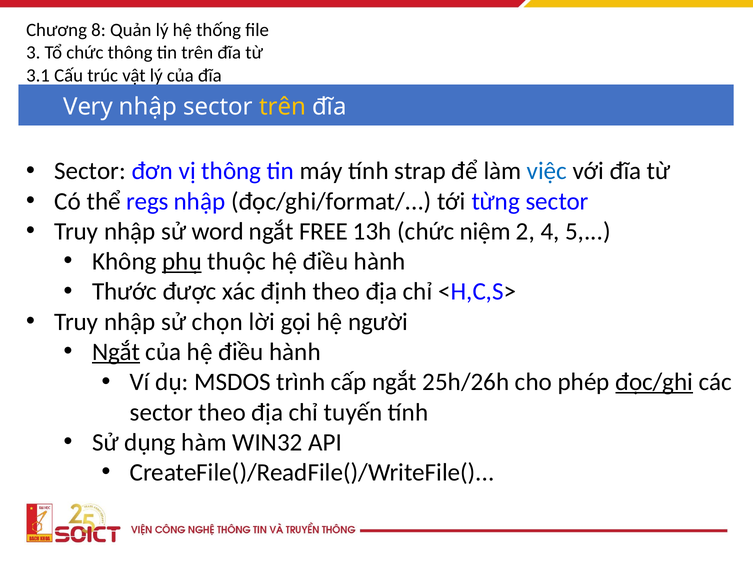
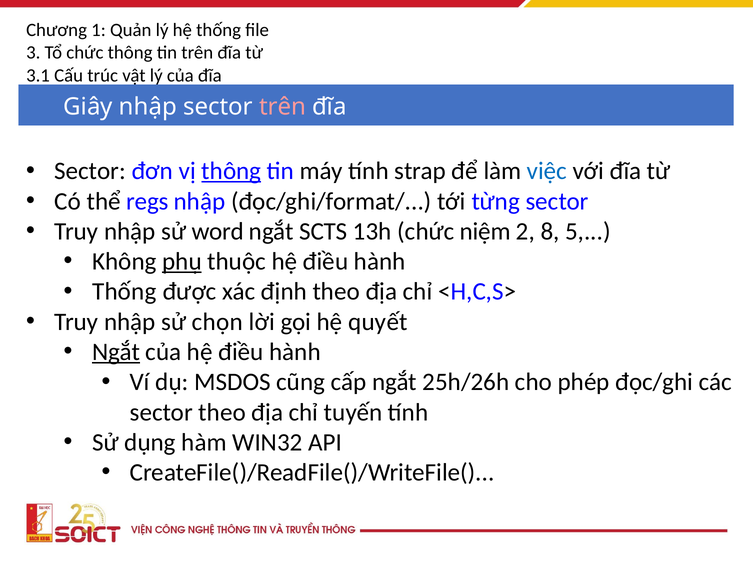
8: 8 -> 1
Very: Very -> Giây
trên at (283, 107) colour: yellow -> pink
thông at (231, 171) underline: none -> present
FREE: FREE -> SCTS
4: 4 -> 8
Thước at (125, 292): Thước -> Thống
người: người -> quyết
trình: trình -> cũng
đọc/ghi underline: present -> none
